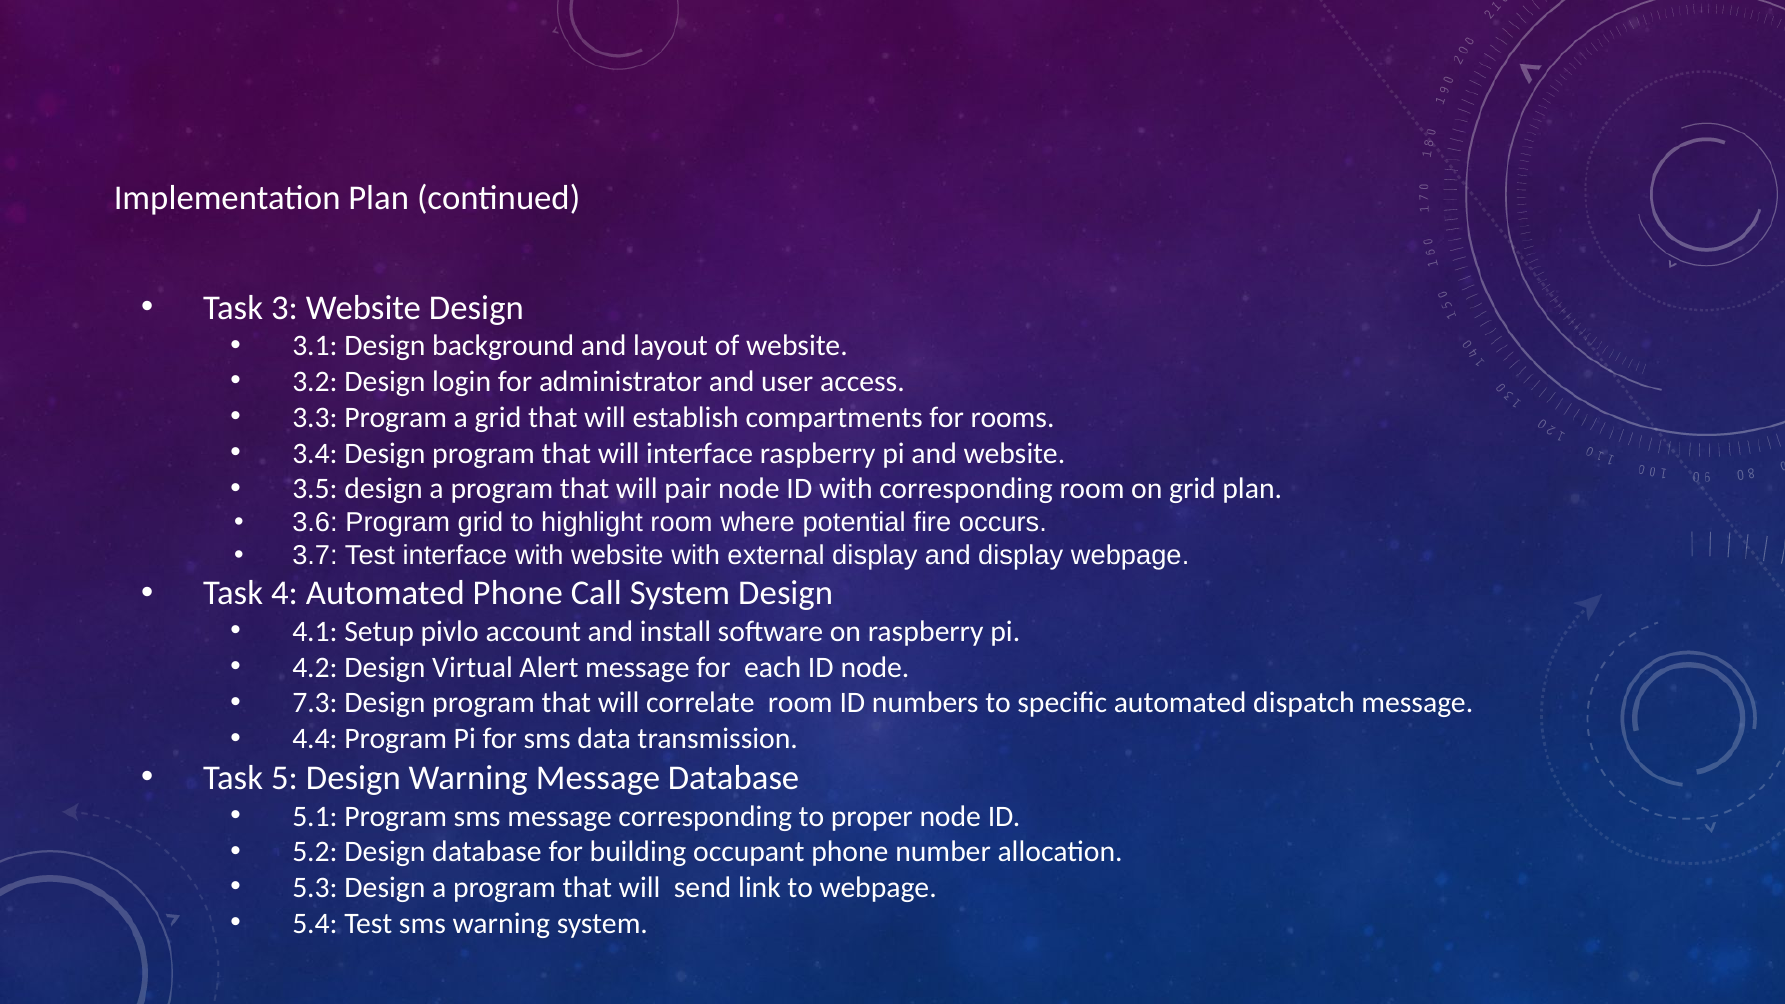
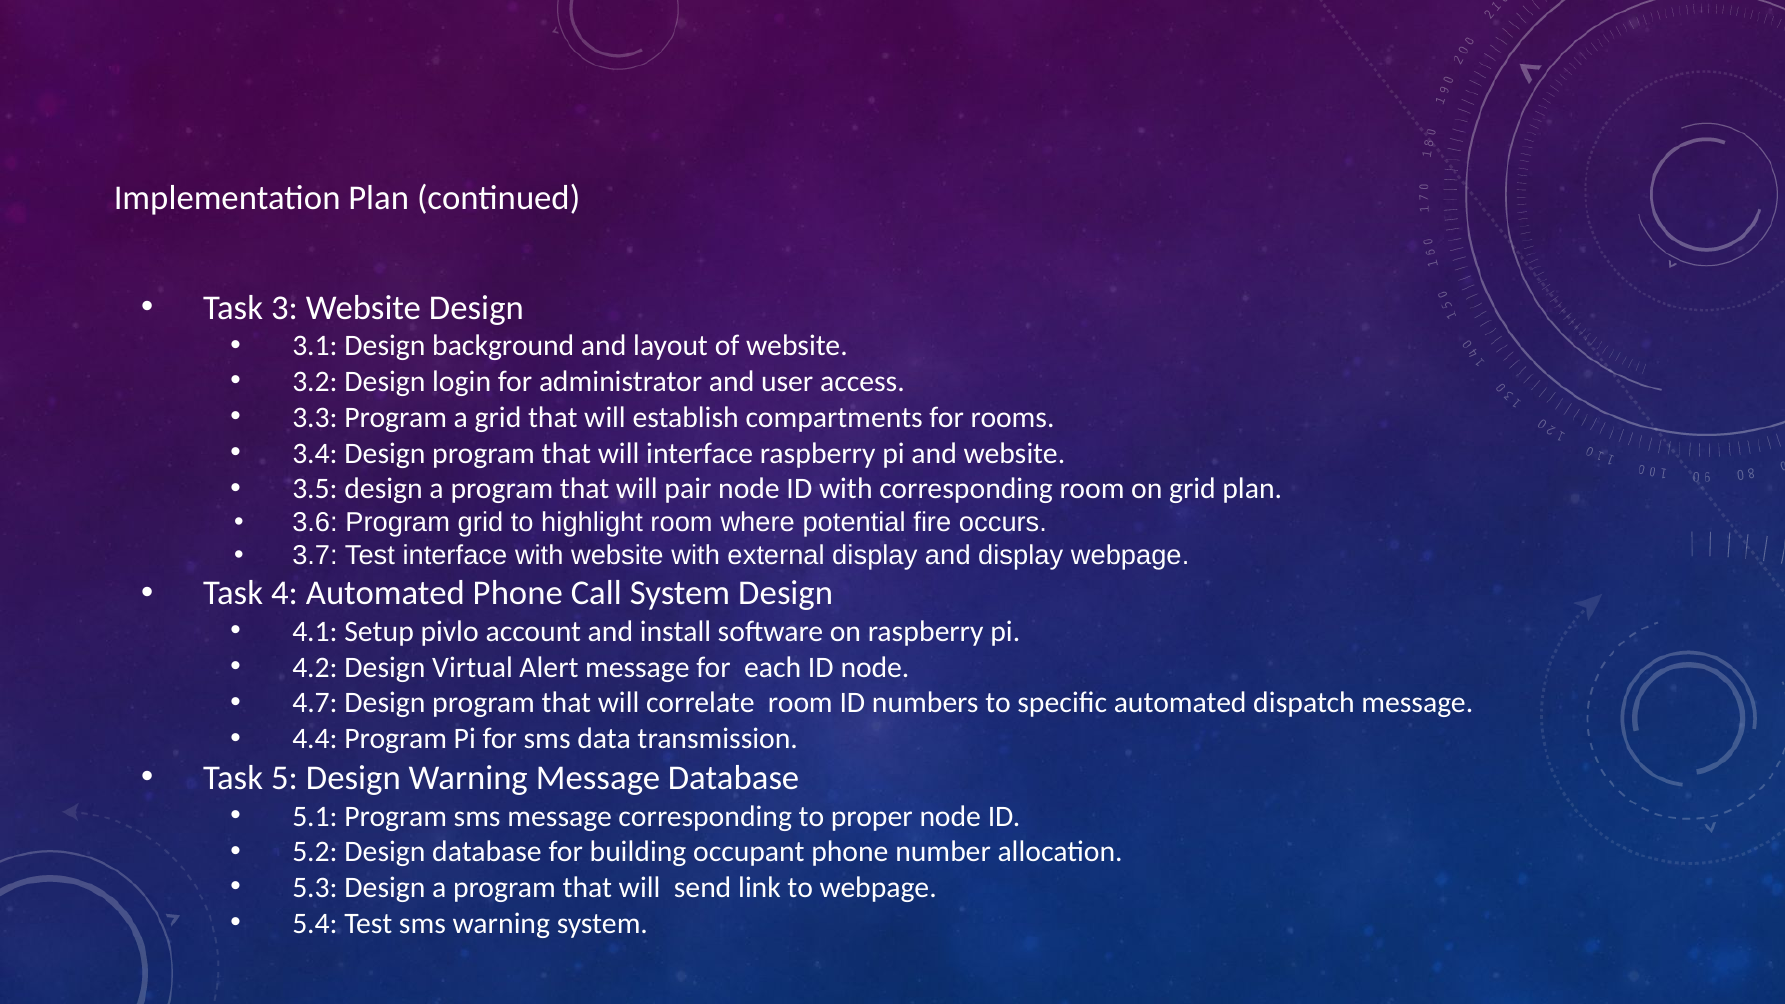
7.3: 7.3 -> 4.7
